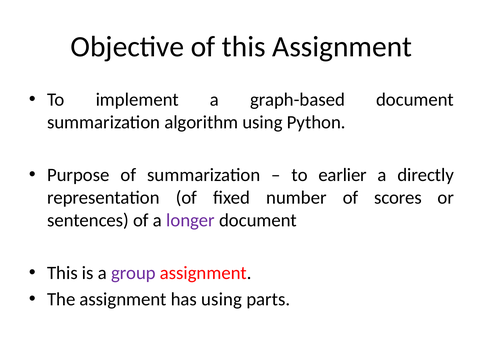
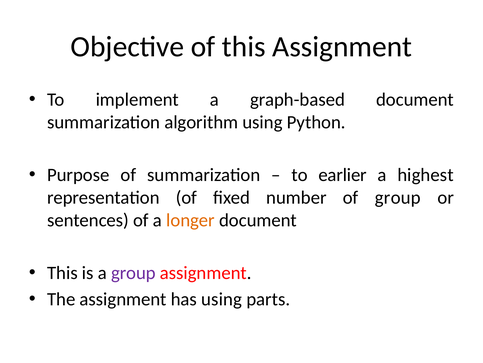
directly: directly -> highest
of scores: scores -> group
longer colour: purple -> orange
